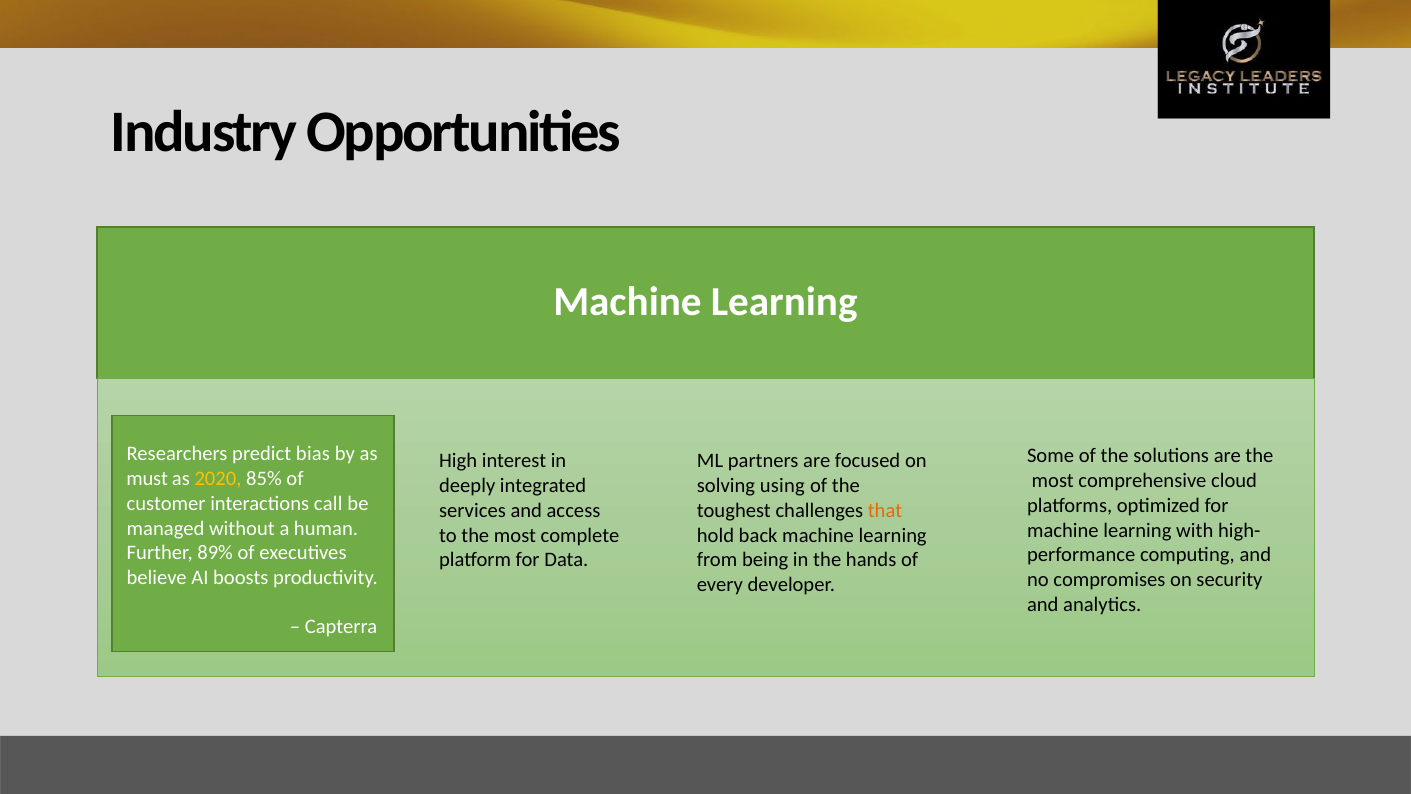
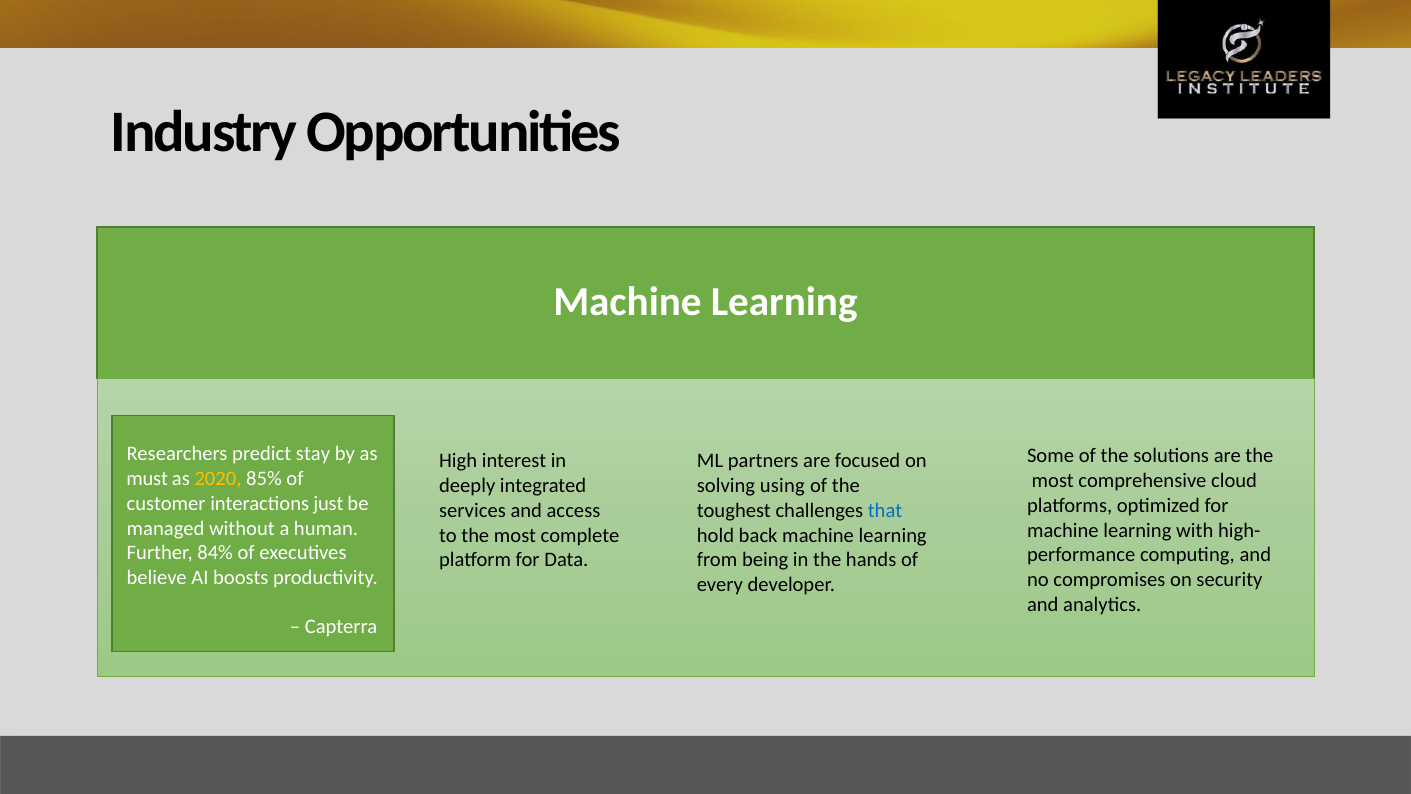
bias: bias -> stay
call: call -> just
that colour: orange -> blue
89%: 89% -> 84%
